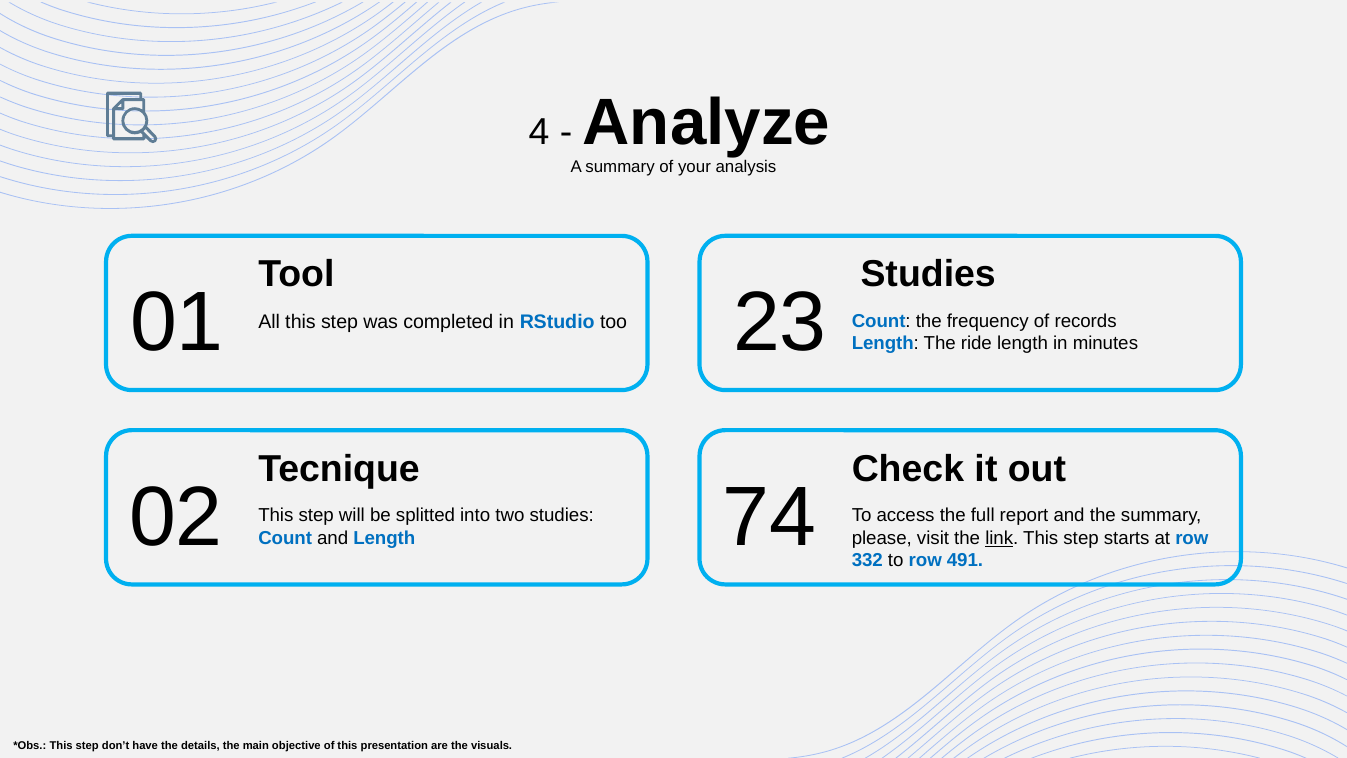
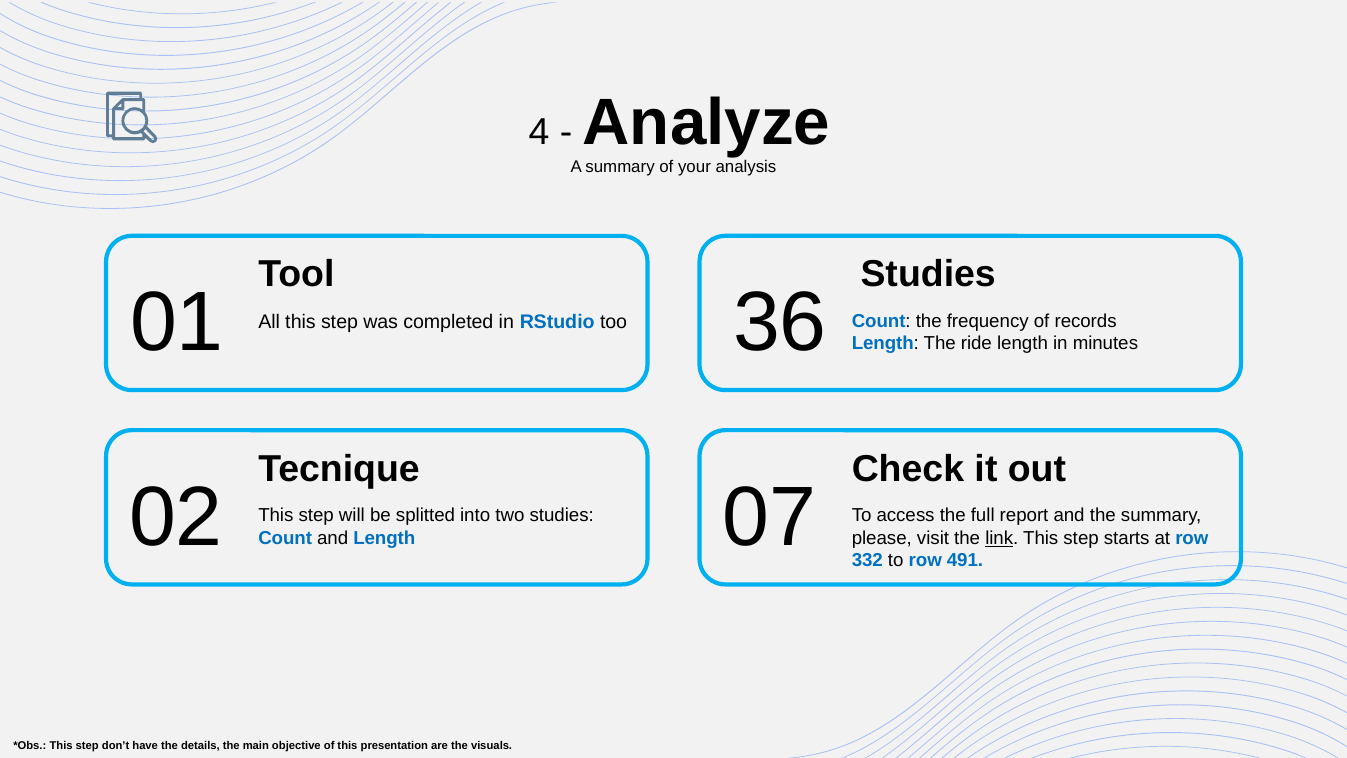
23: 23 -> 36
74: 74 -> 07
